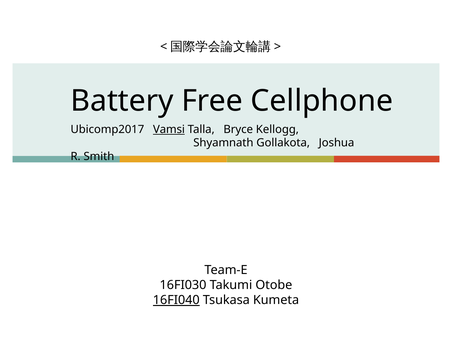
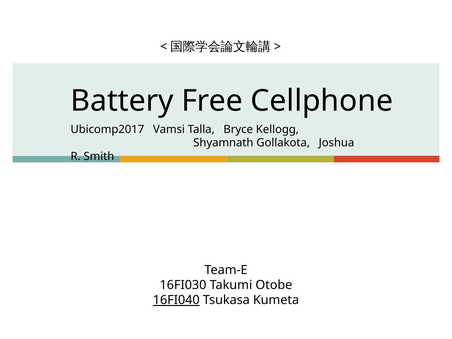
Vamsi underline: present -> none
